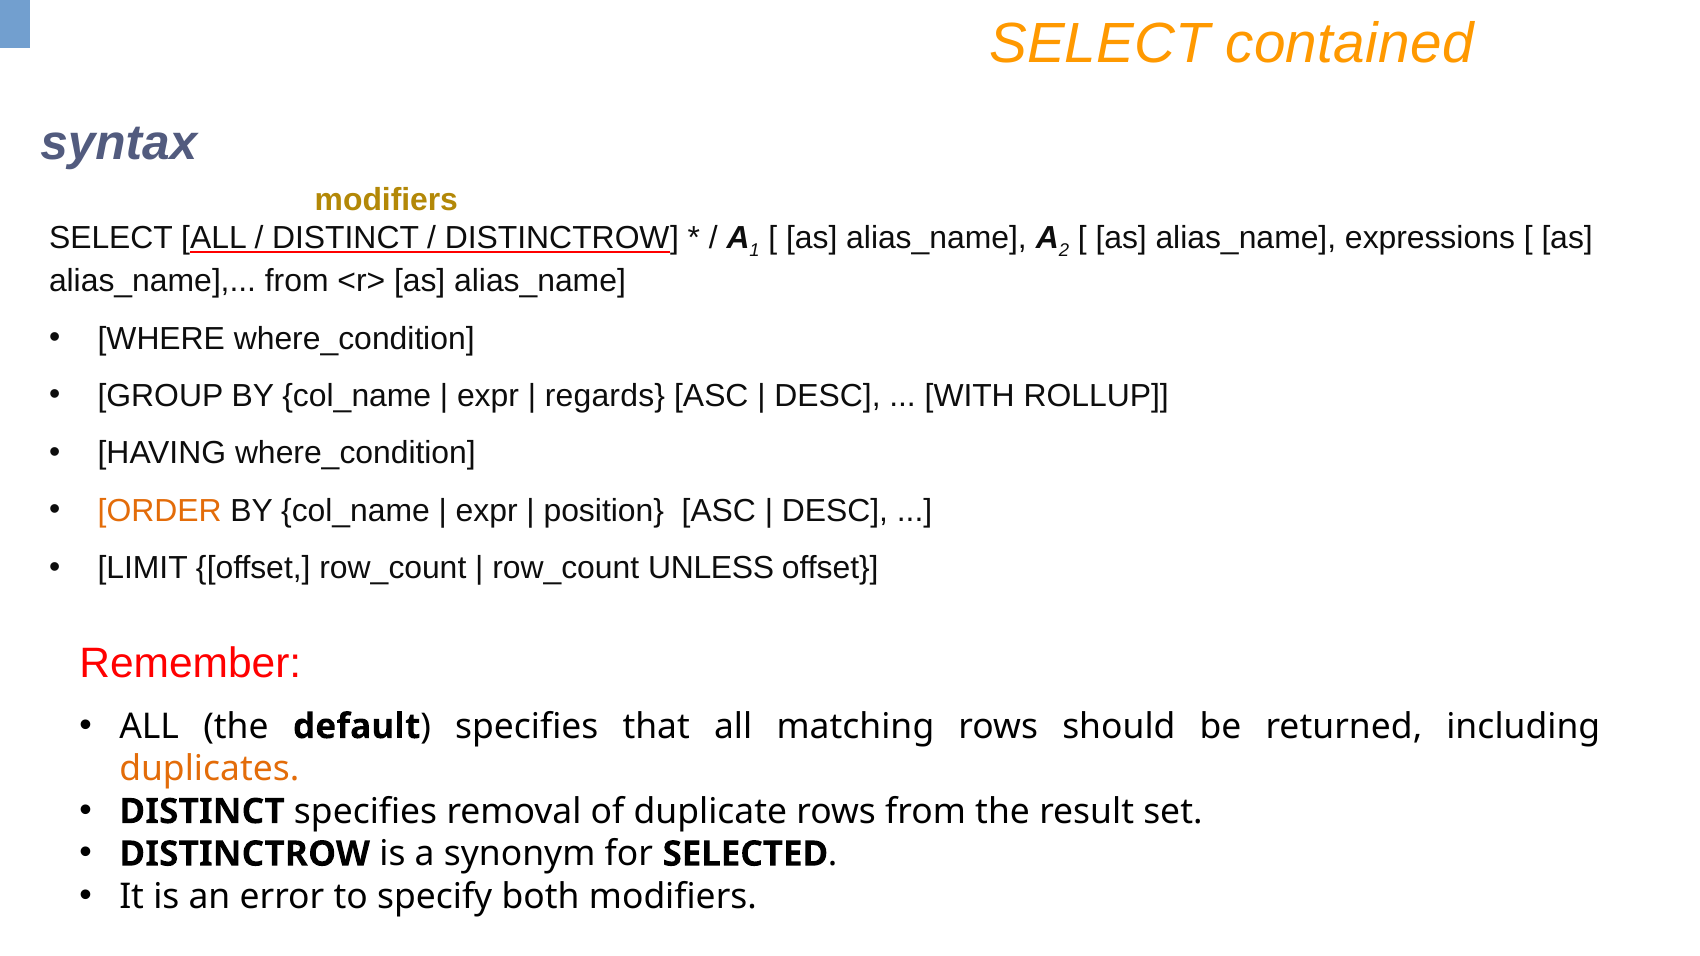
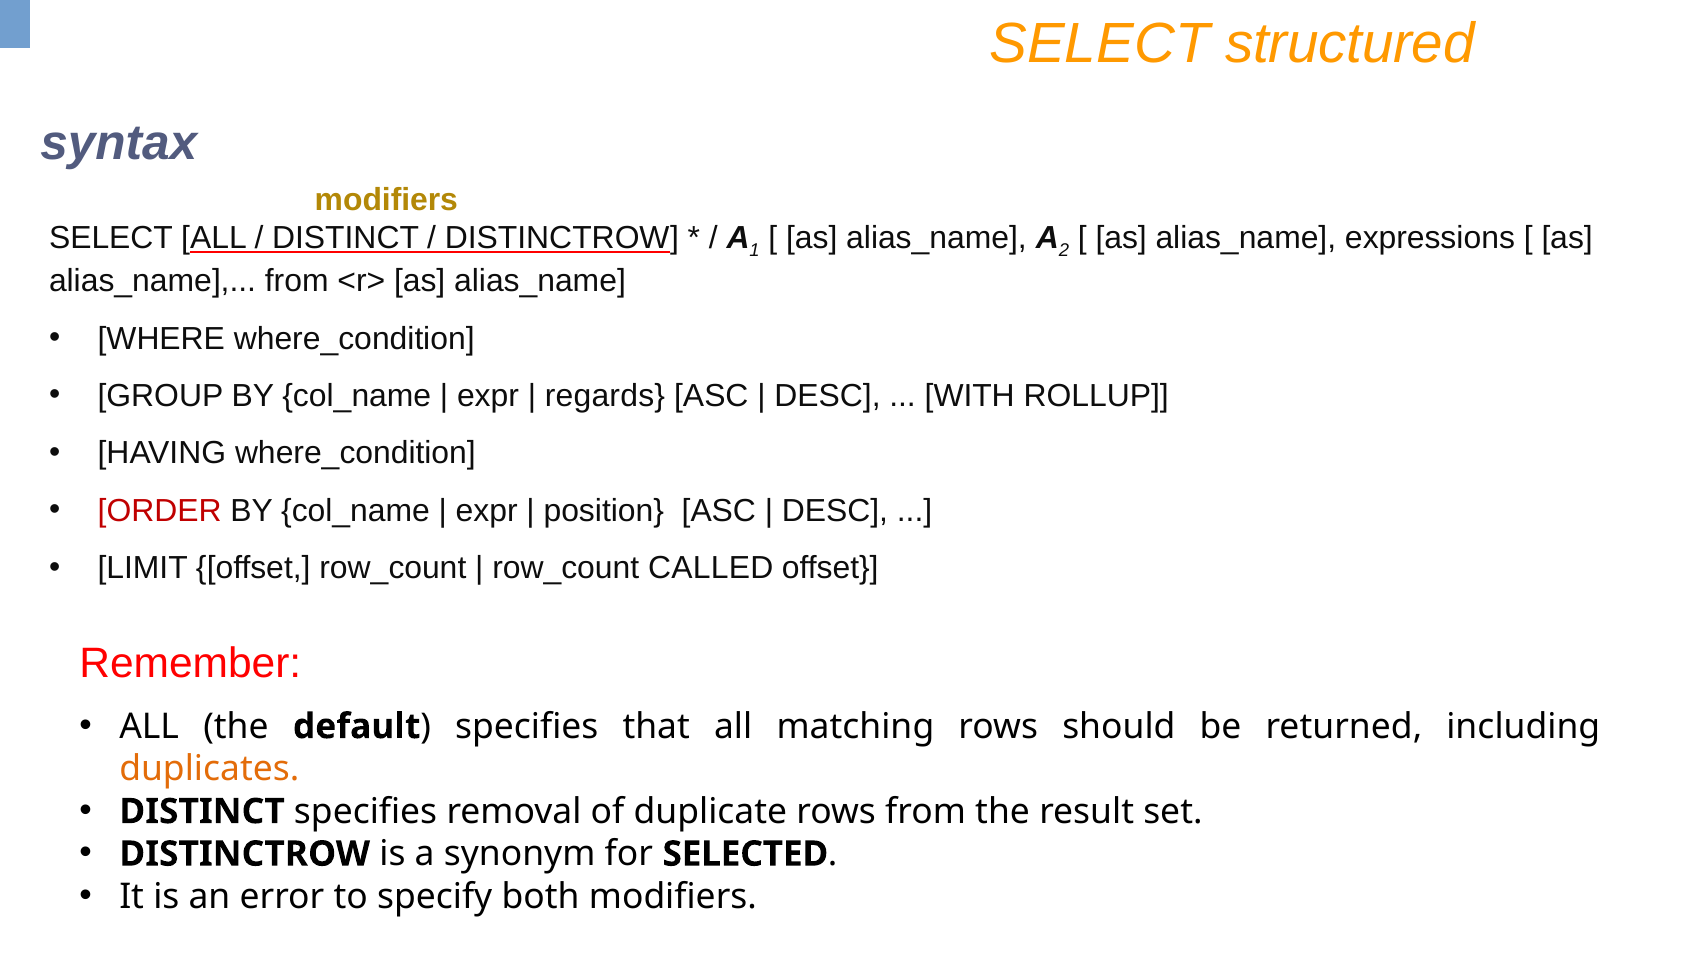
contained: contained -> structured
ORDER colour: orange -> red
UNLESS: UNLESS -> CALLED
